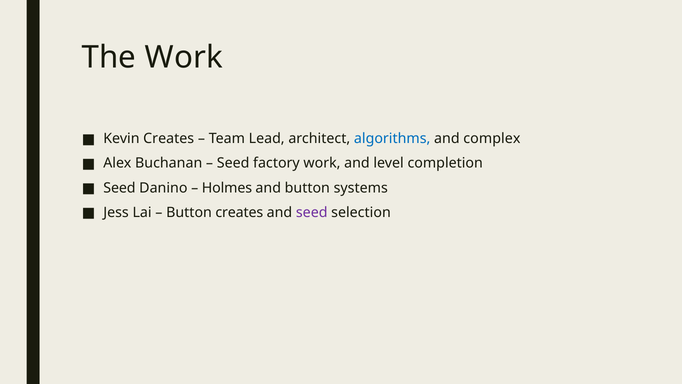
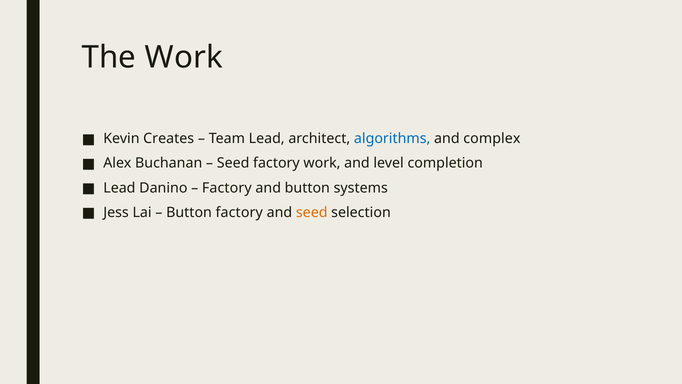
Seed at (119, 188): Seed -> Lead
Holmes at (227, 188): Holmes -> Factory
Button creates: creates -> factory
seed at (312, 212) colour: purple -> orange
